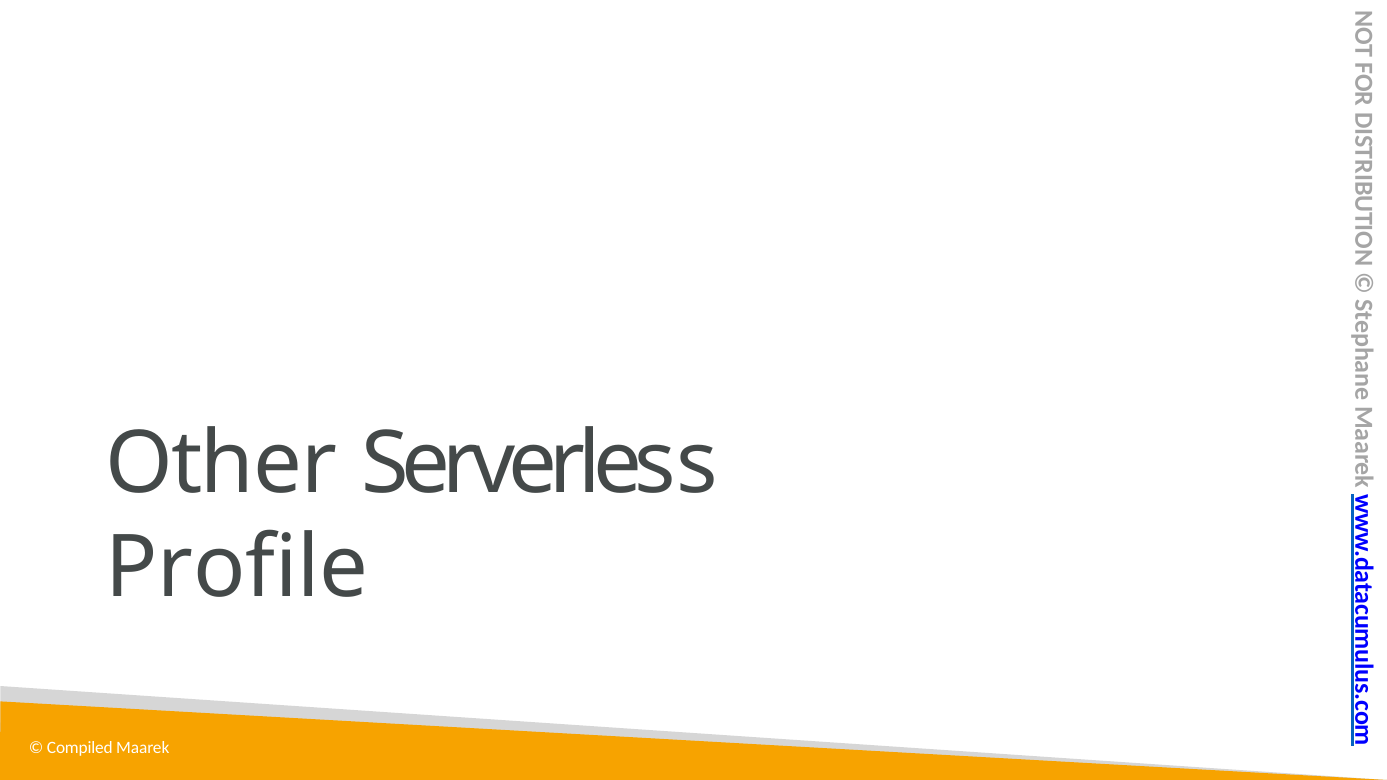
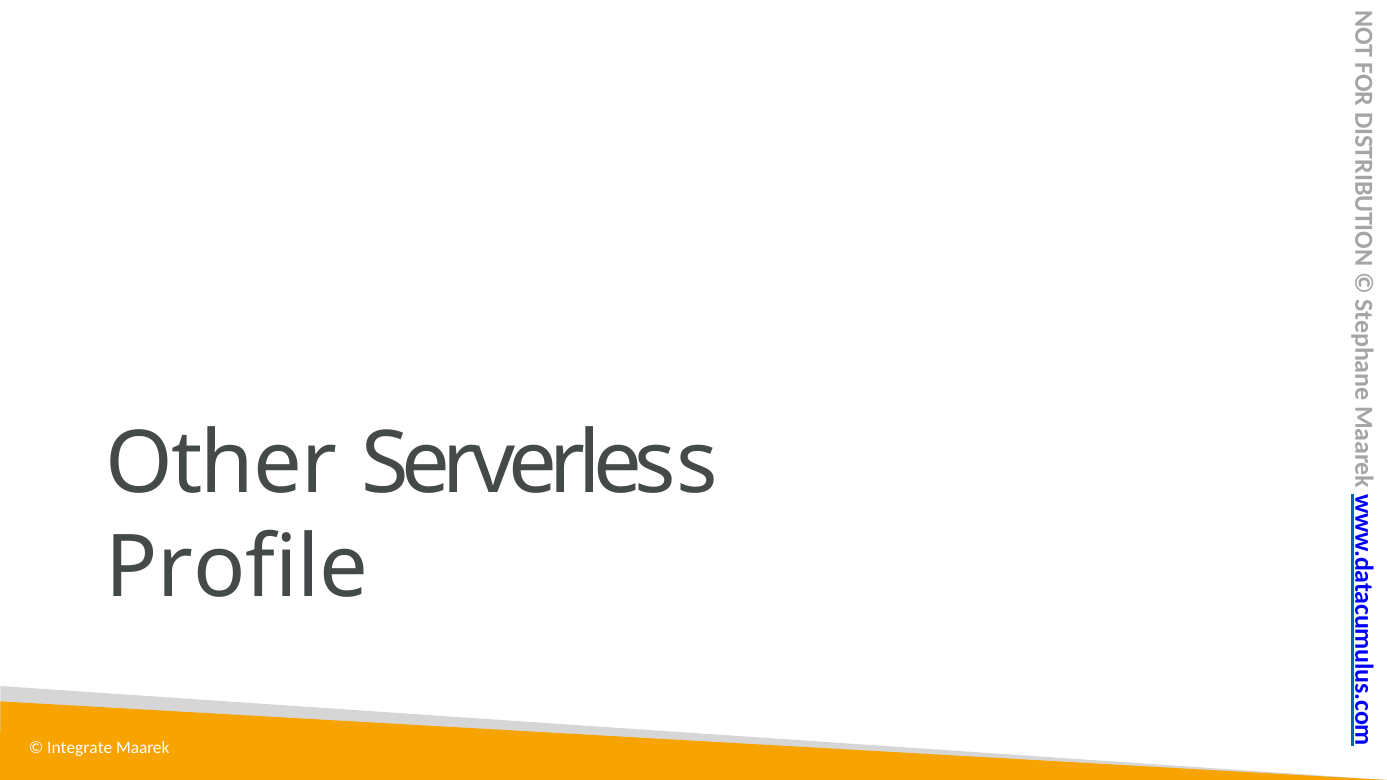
Compiled: Compiled -> Integrate
